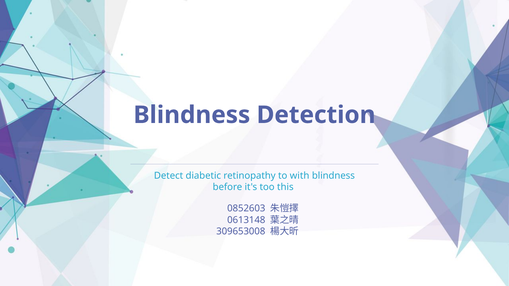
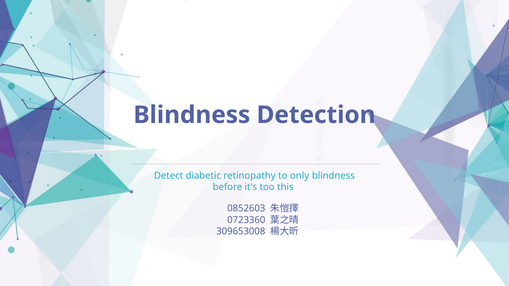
with: with -> only
0613148: 0613148 -> 0723360
